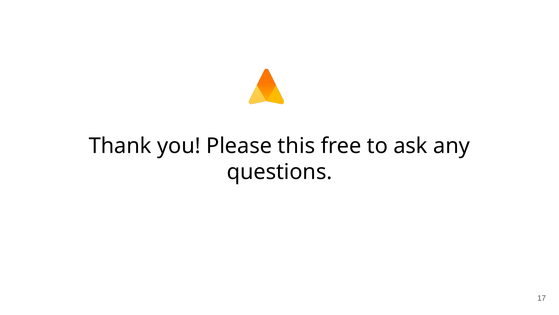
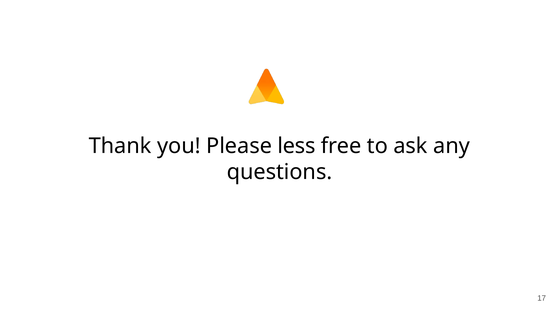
this: this -> less
